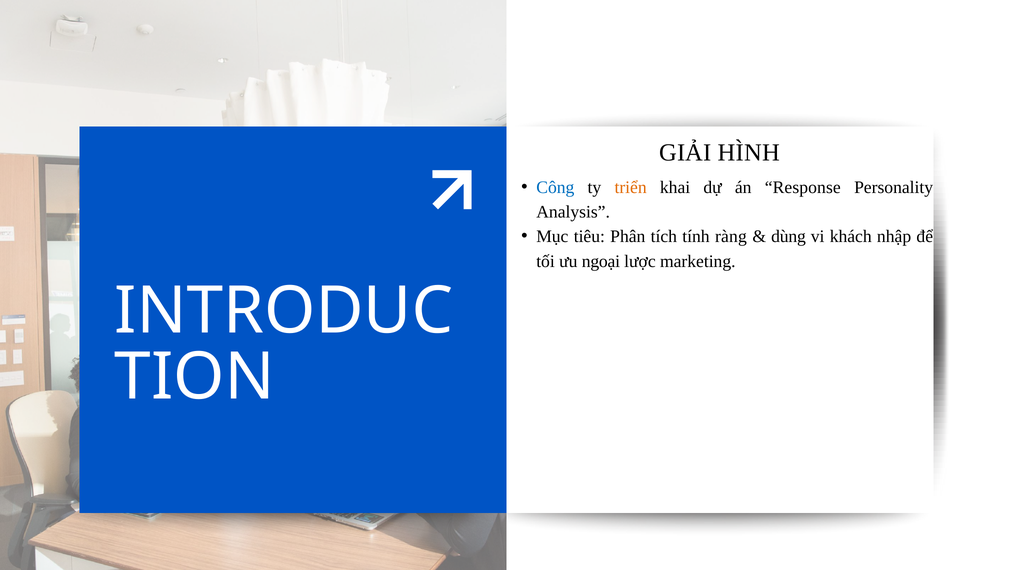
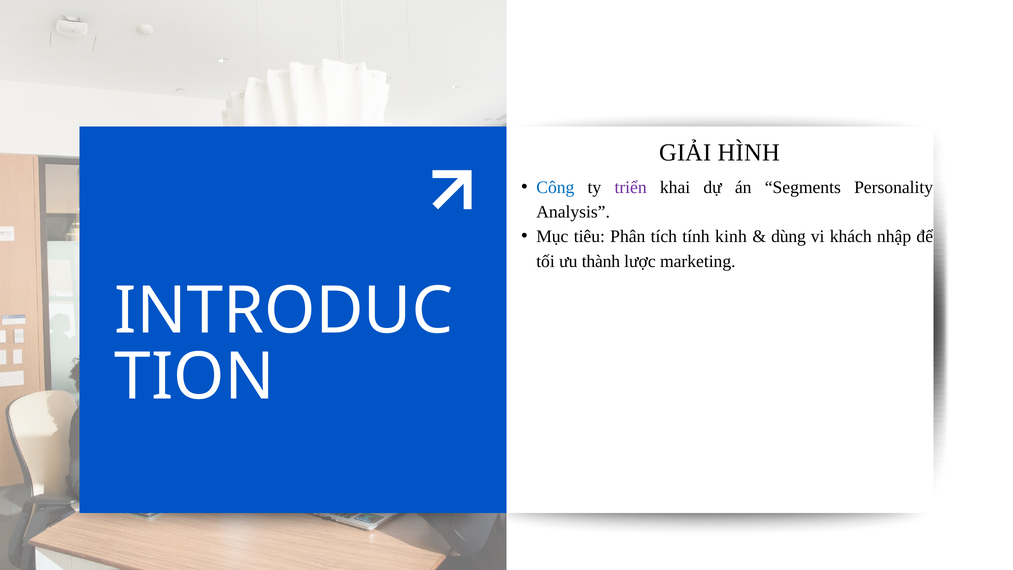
triển colour: orange -> purple
Response: Response -> Segments
ràng: ràng -> kinh
ngoại: ngoại -> thành
